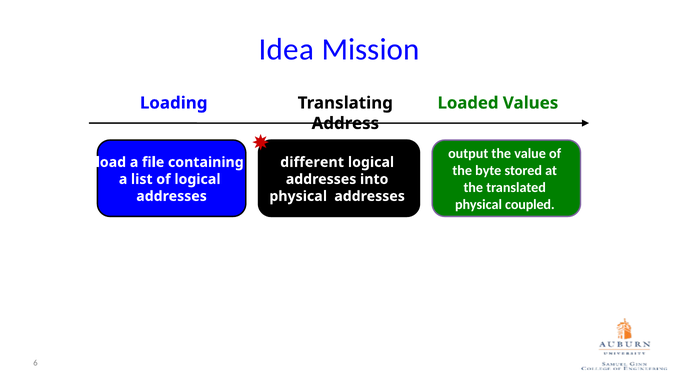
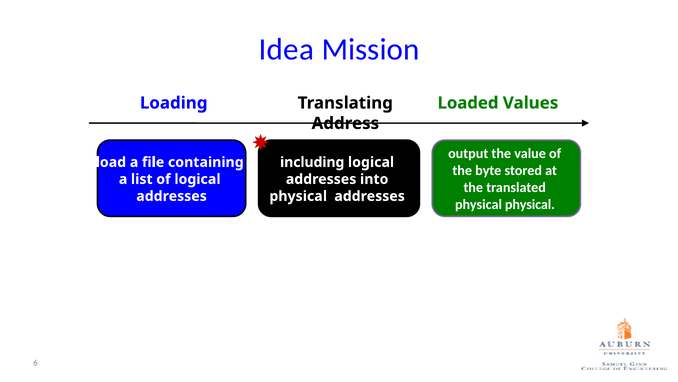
different: different -> including
physical coupled: coupled -> physical
